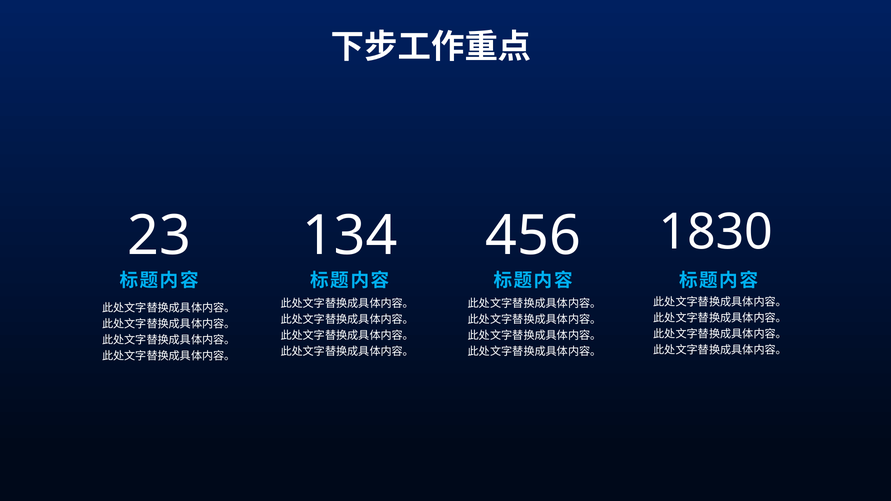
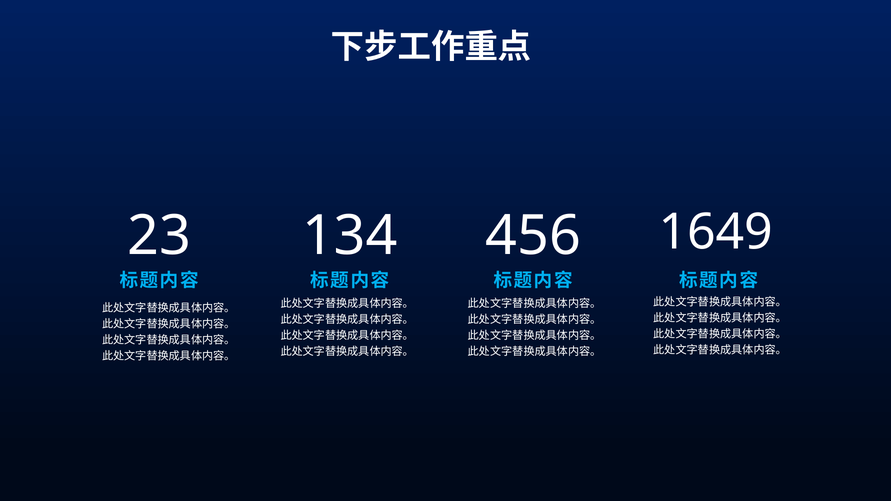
1830: 1830 -> 1649
